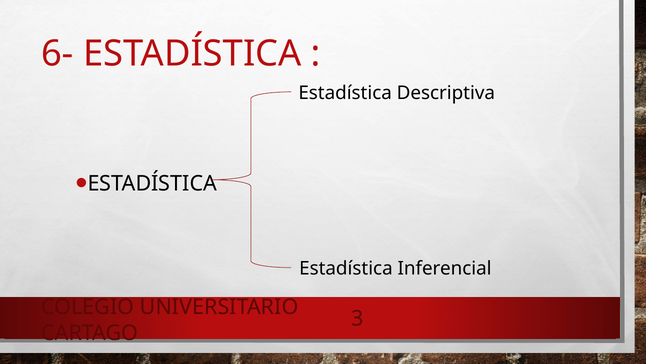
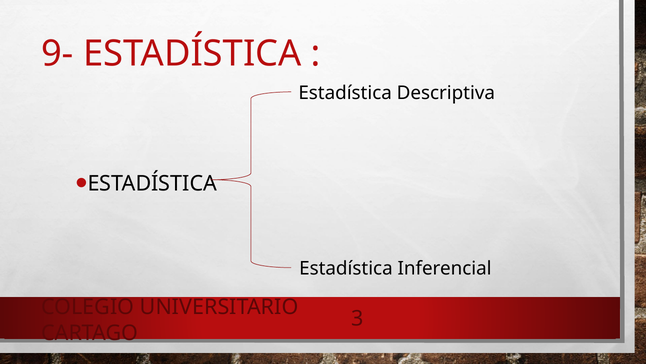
6-: 6- -> 9-
